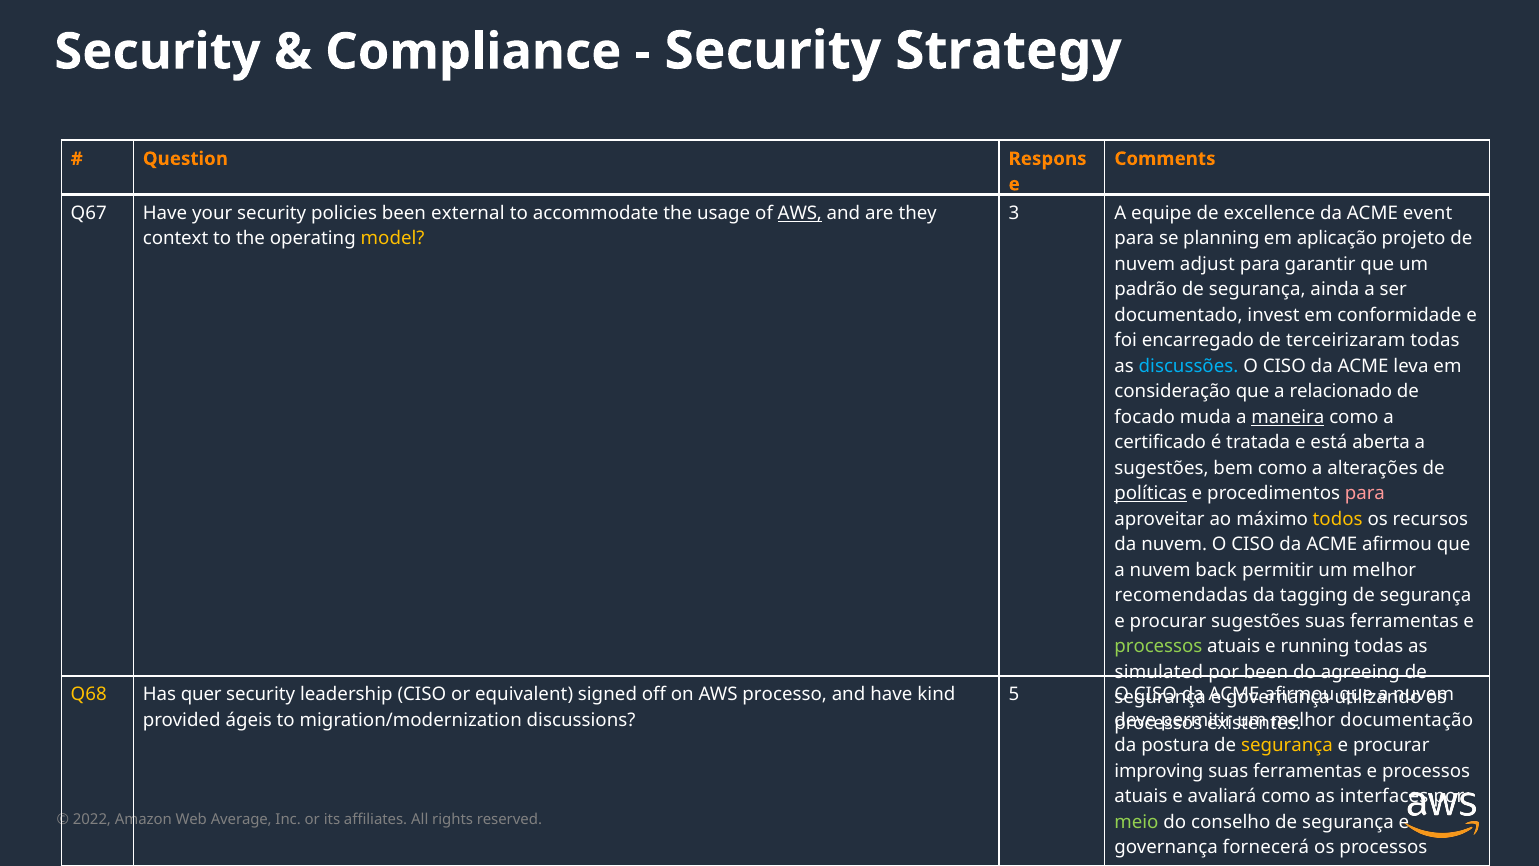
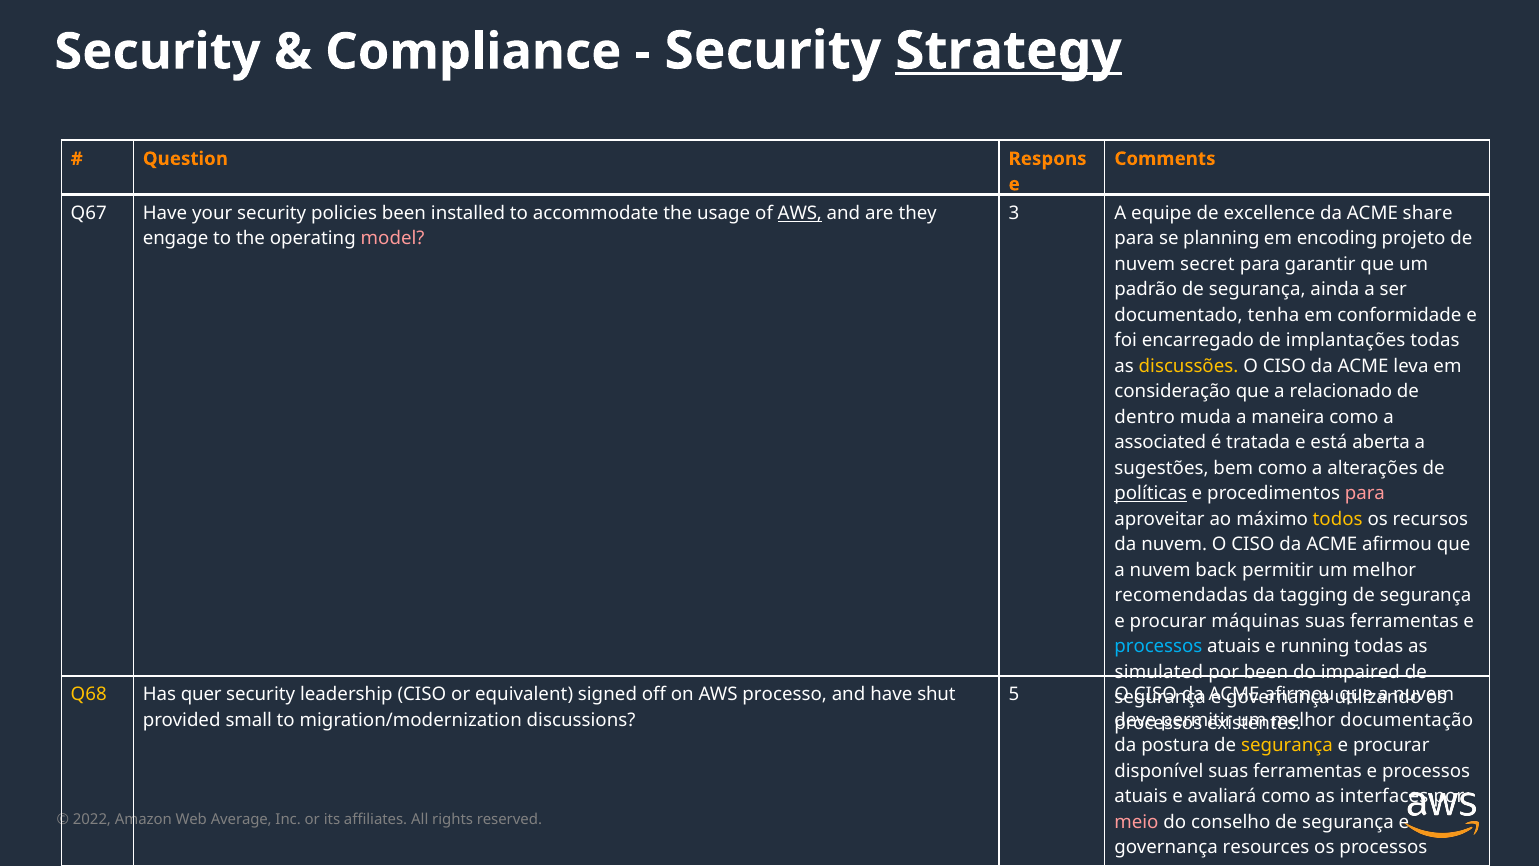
Strategy at (1008, 51) underline: none -> present
external: external -> installed
event: event -> share
context: context -> engage
model colour: yellow -> pink
aplicação: aplicação -> encoding
adjust: adjust -> secret
invest: invest -> tenha
terceirizaram: terceirizaram -> implantações
discussões colour: light blue -> yellow
focado: focado -> dentro
maneira underline: present -> none
certificado: certificado -> associated
procurar sugestões: sugestões -> máquinas
processos at (1158, 646) colour: light green -> light blue
agreeing: agreeing -> impaired
kind: kind -> shut
ágeis: ágeis -> small
improving: improving -> disponível
meio colour: light green -> pink
governança fornecerá: fornecerá -> resources
